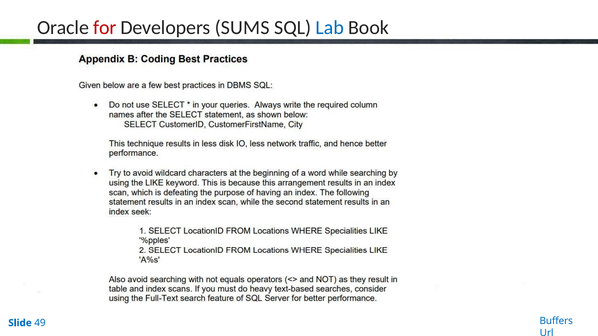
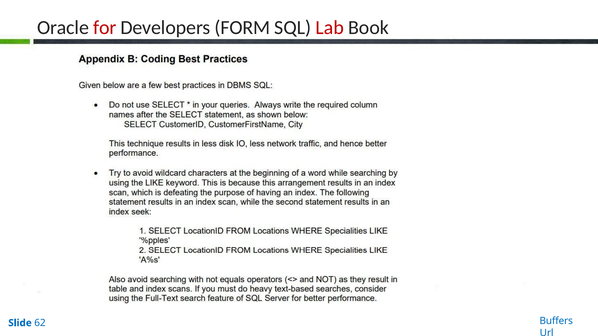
SUMS: SUMS -> FORM
Lab colour: blue -> red
49: 49 -> 62
